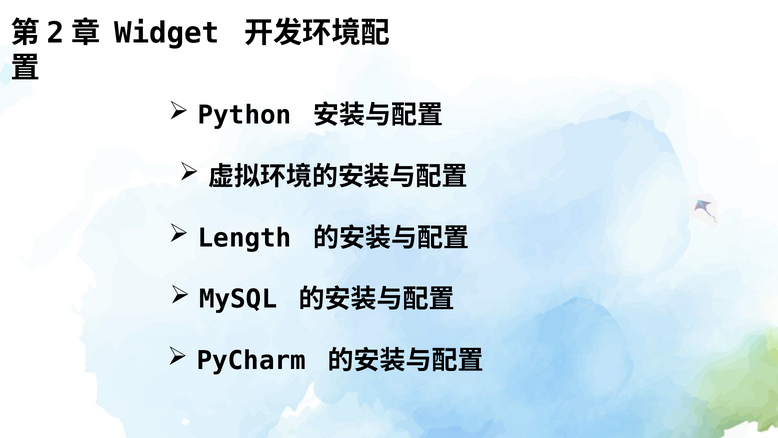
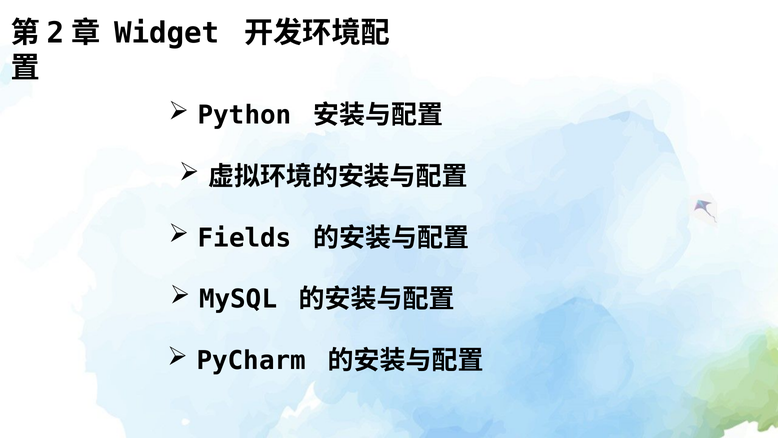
Length: Length -> Fields
